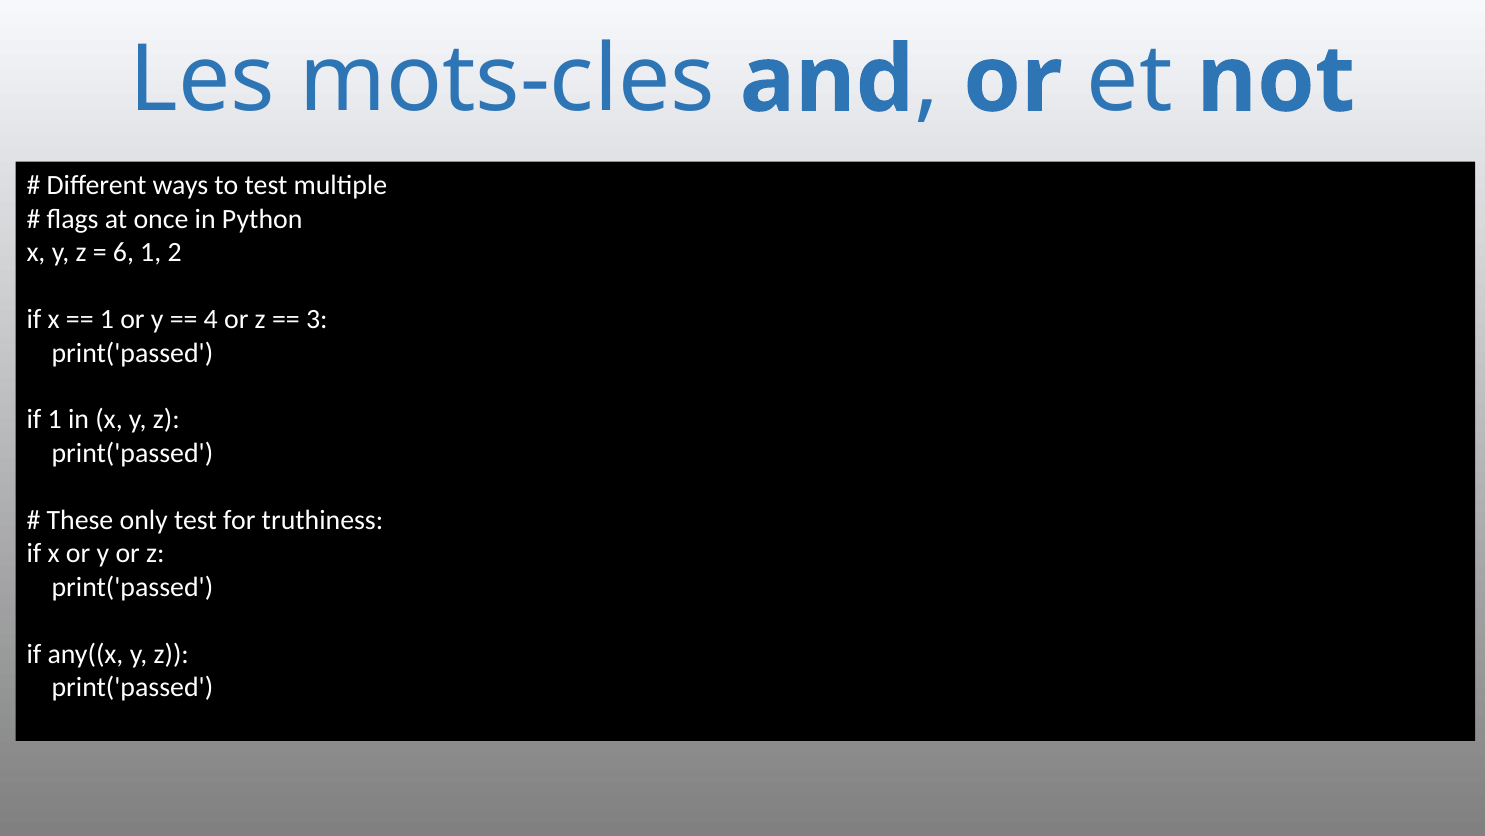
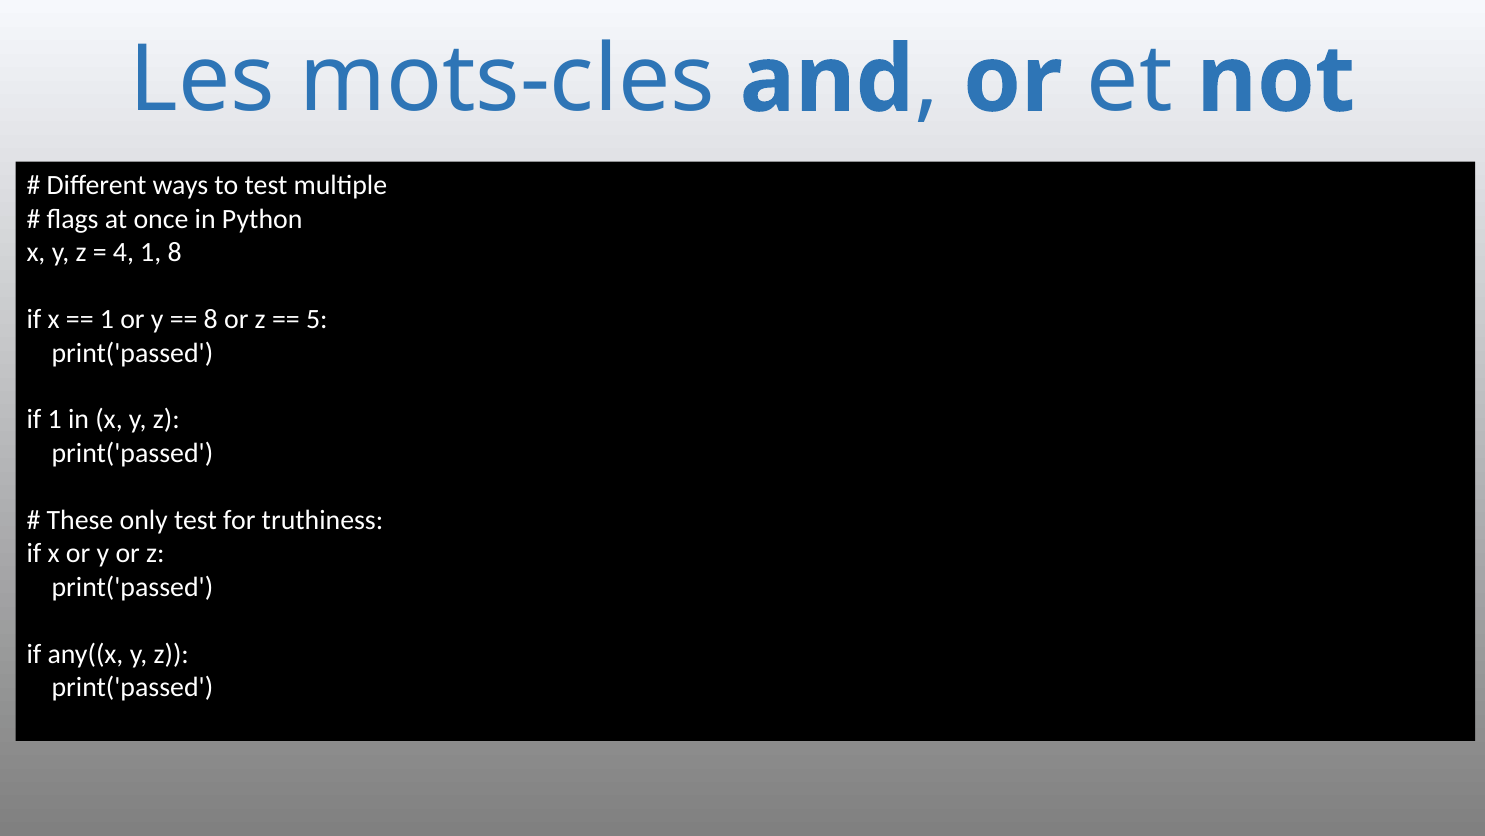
6: 6 -> 4
1 2: 2 -> 8
4 at (211, 319): 4 -> 8
3: 3 -> 5
